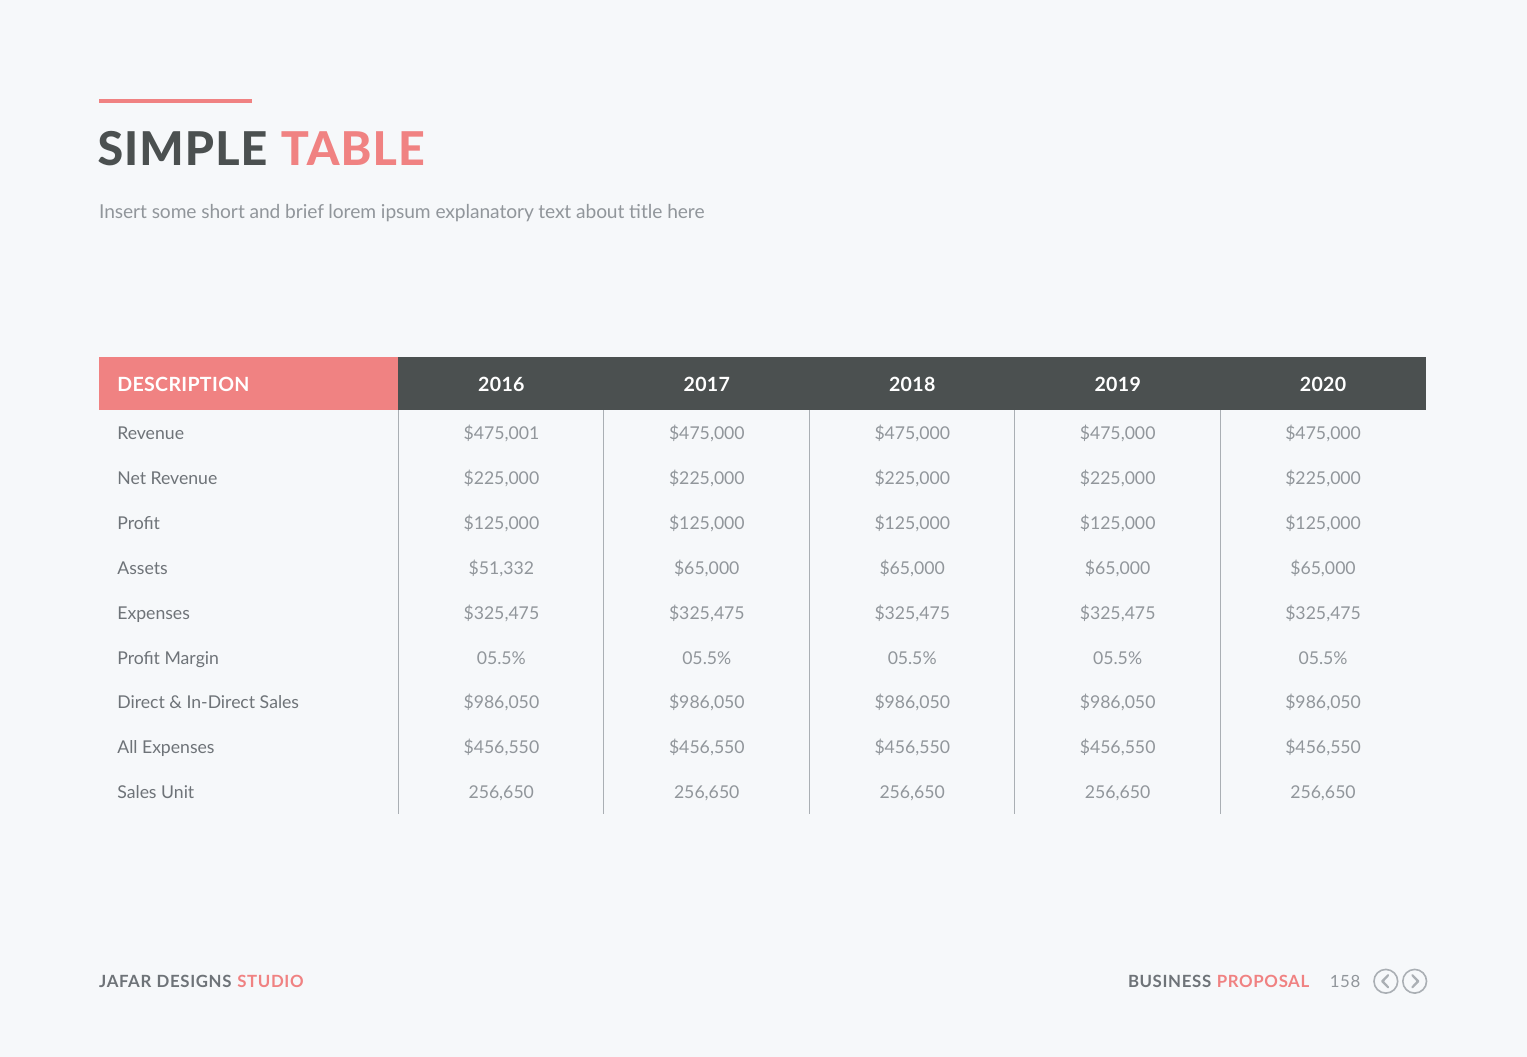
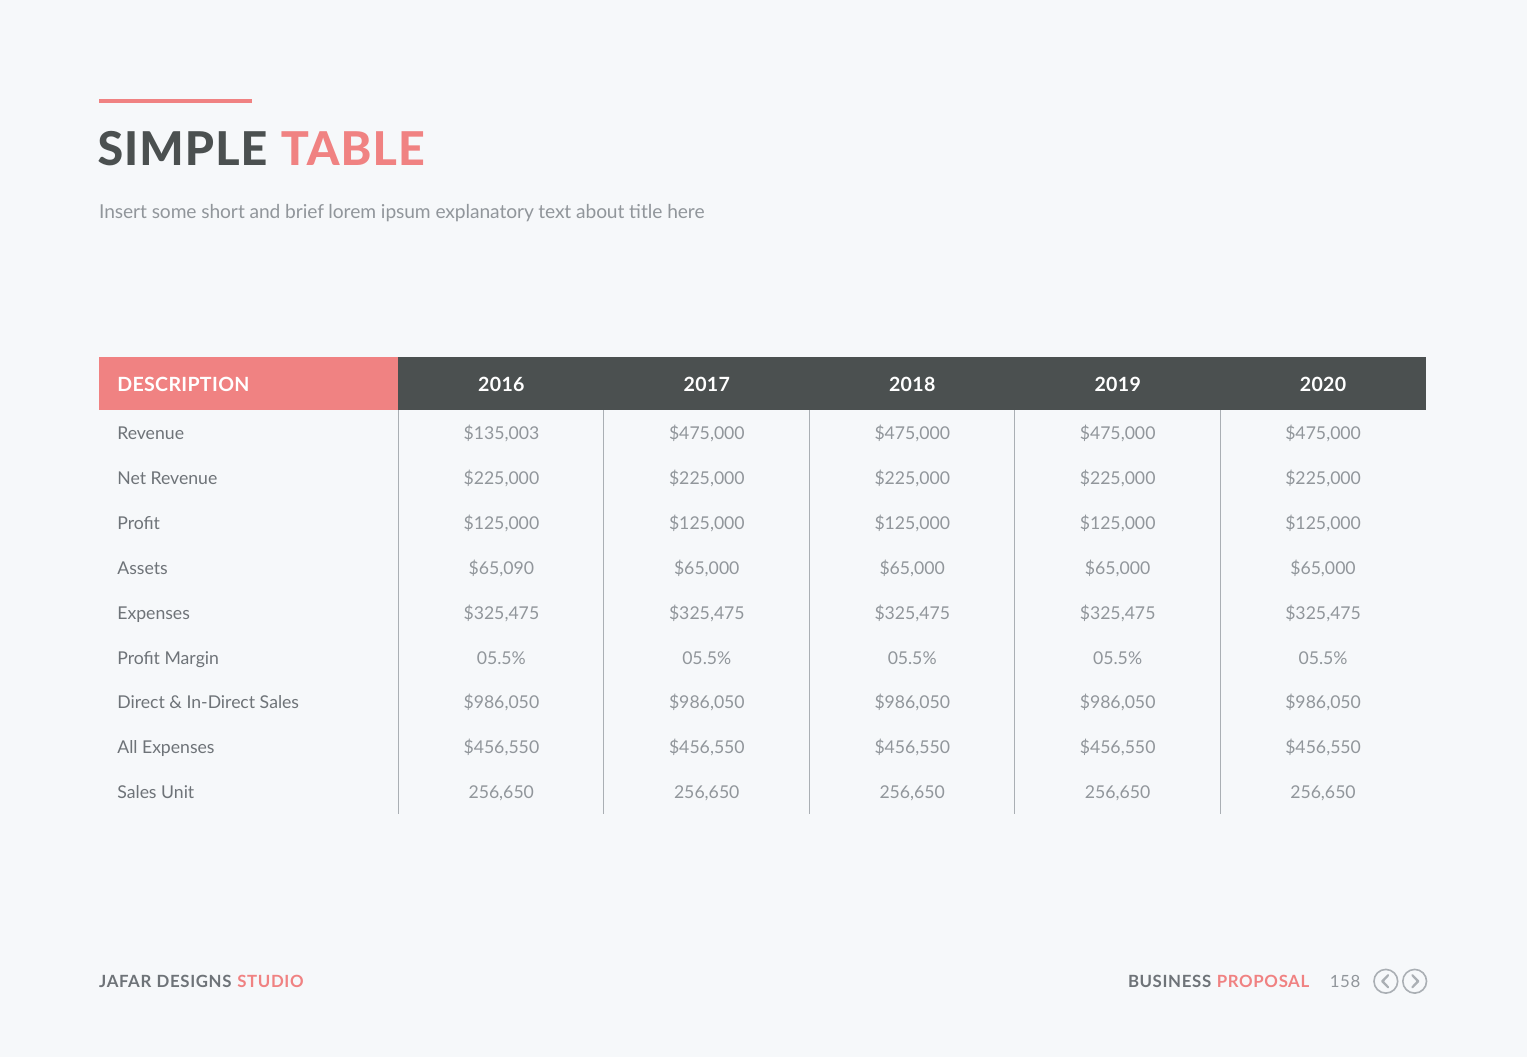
$475,001: $475,001 -> $135,003
$51,332: $51,332 -> $65,090
